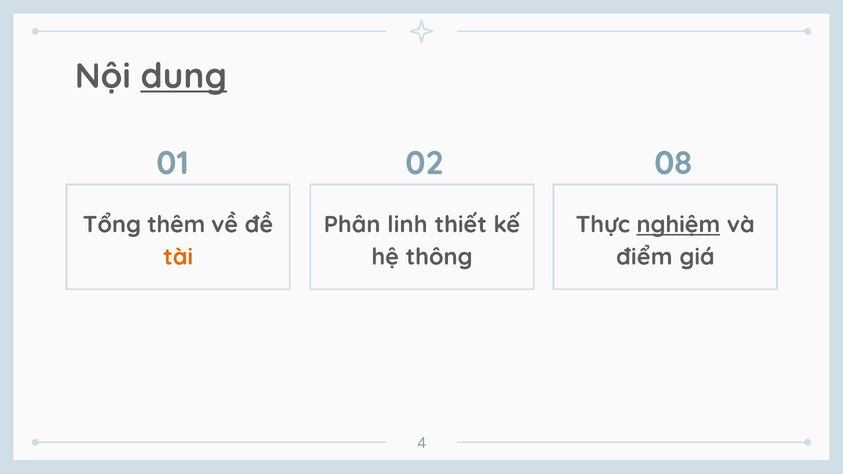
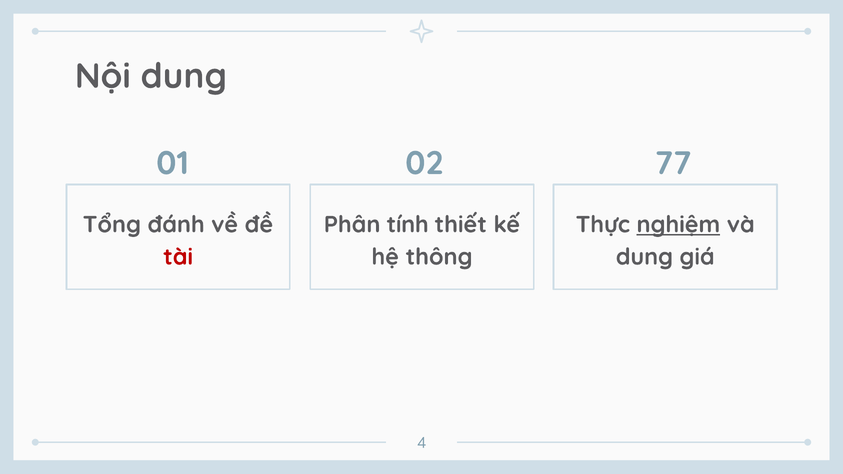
dung at (184, 76) underline: present -> none
08: 08 -> 77
thêm: thêm -> đánh
linh: linh -> tính
tài colour: orange -> red
điểm at (644, 257): điểm -> dung
